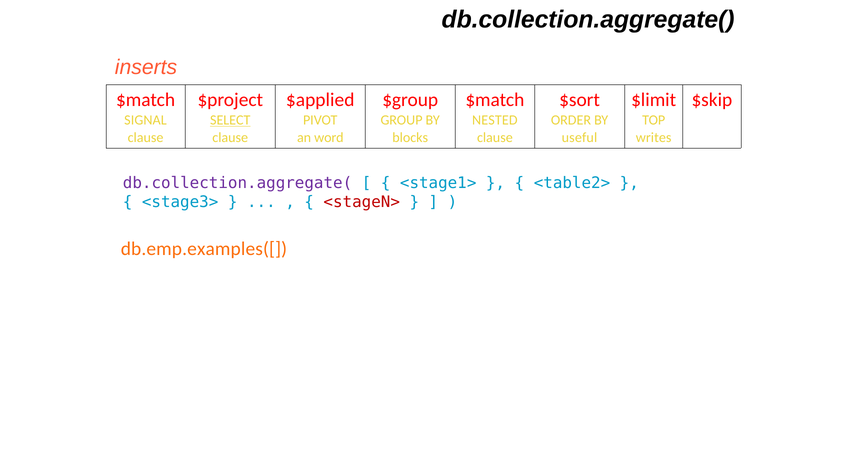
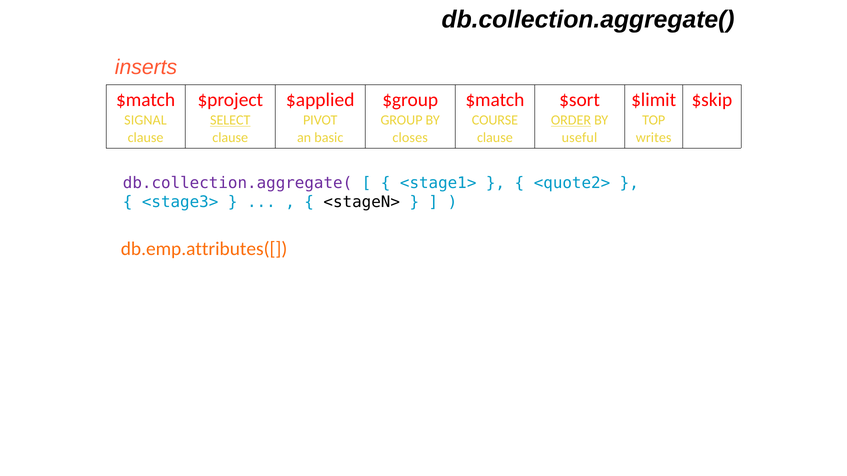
NESTED: NESTED -> COURSE
ORDER underline: none -> present
word: word -> basic
blocks: blocks -> closes
<table2>: <table2> -> <quote2>
<stageN> colour: red -> black
db.emp.examples([: db.emp.examples([ -> db.emp.attributes([
